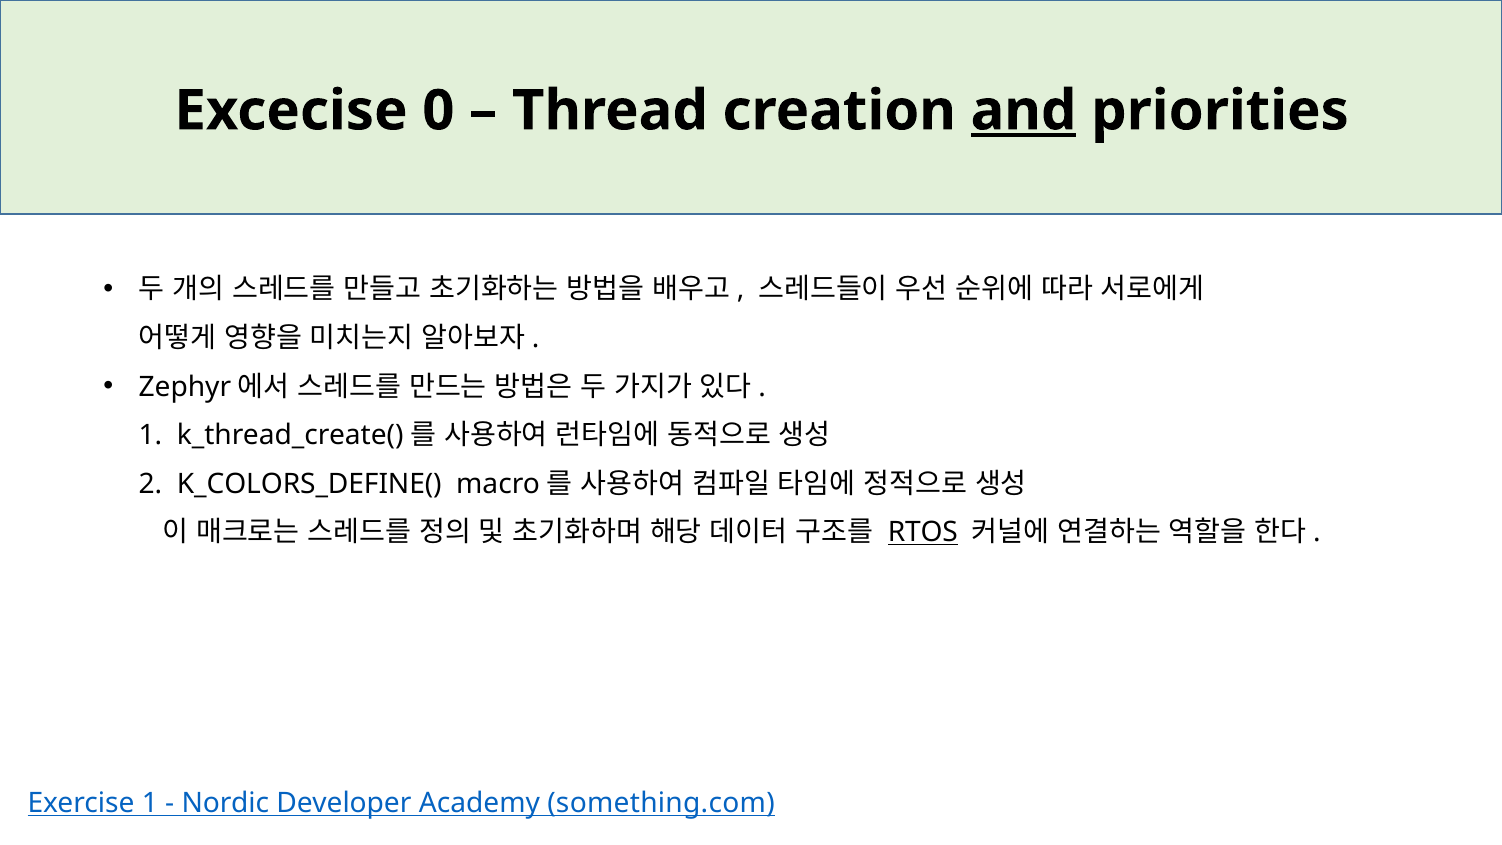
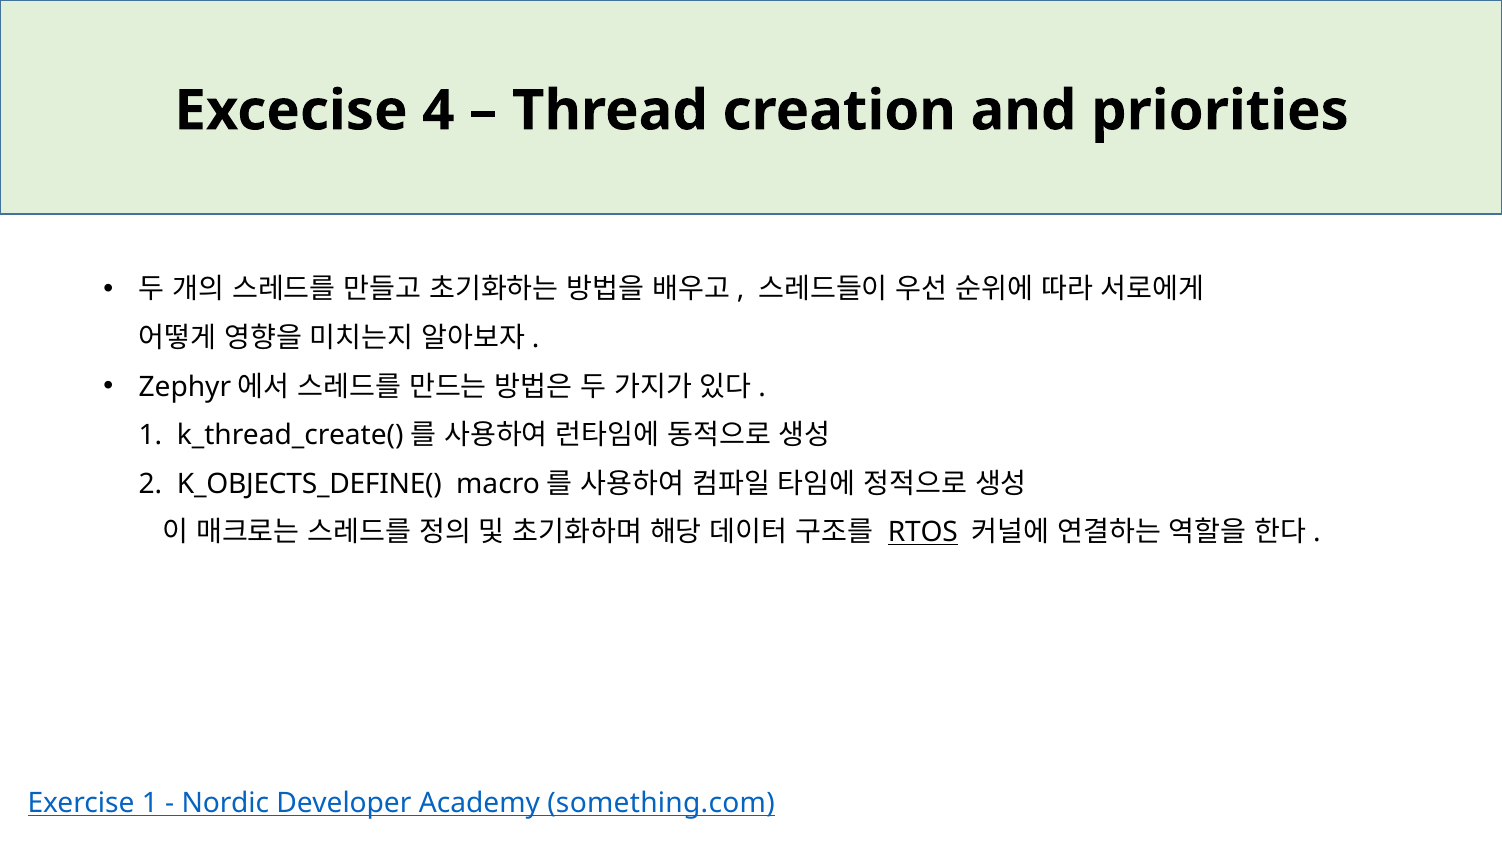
0: 0 -> 4
and underline: present -> none
K_COLORS_DEFINE(: K_COLORS_DEFINE( -> K_OBJECTS_DEFINE(
